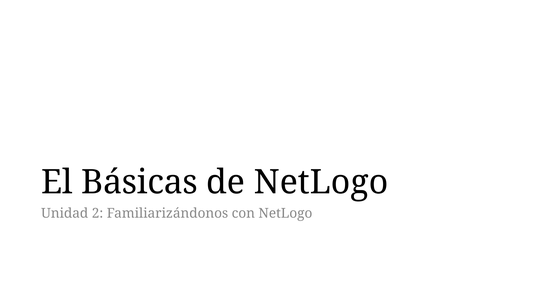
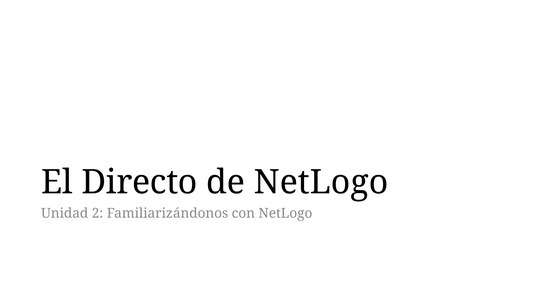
Básicas: Básicas -> Directo
